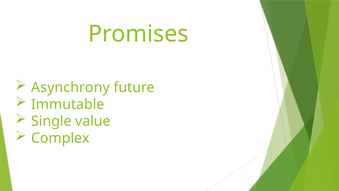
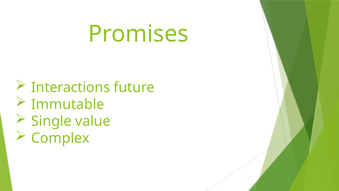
Asynchrony: Asynchrony -> Interactions
